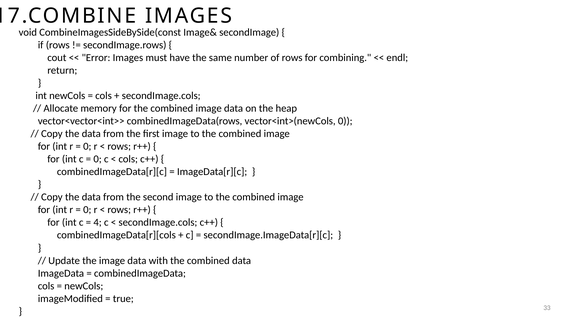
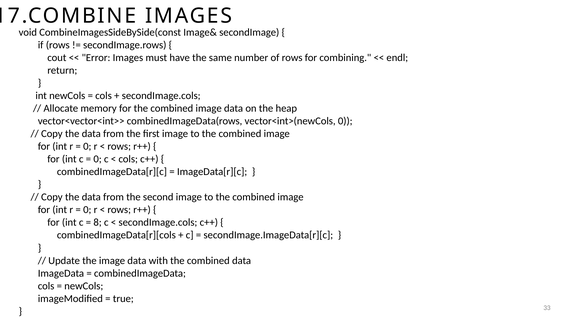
4: 4 -> 8
